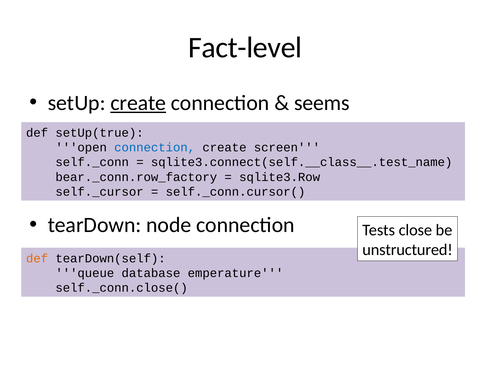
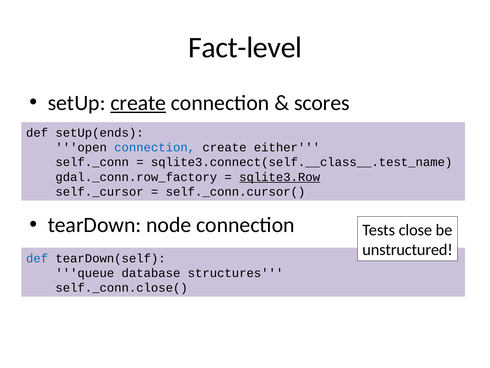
seems: seems -> scores
setUp(true: setUp(true -> setUp(ends
screen: screen -> either
bear._conn.row_factory: bear._conn.row_factory -> gdal._conn.row_factory
sqlite3.Row underline: none -> present
def at (37, 258) colour: orange -> blue
emperature: emperature -> structures
